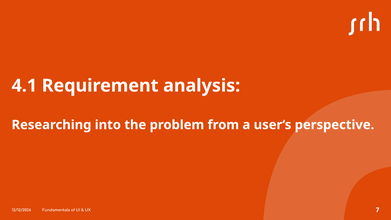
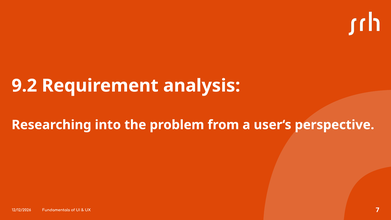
4.1: 4.1 -> 9.2
